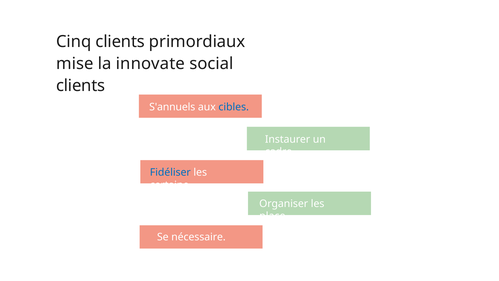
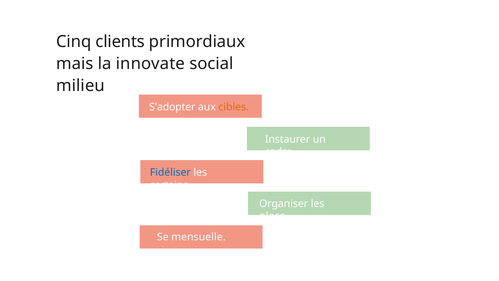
mise: mise -> mais
clients at (81, 85): clients -> milieu
S'annuels: S'annuels -> S'adopter
cibles colour: blue -> orange
nécessaire: nécessaire -> mensuelle
